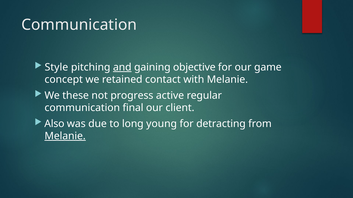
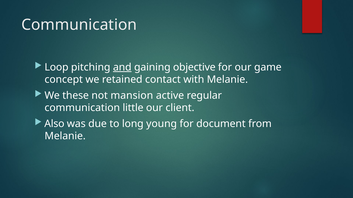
Style: Style -> Loop
progress: progress -> mansion
final: final -> little
detracting: detracting -> document
Melanie at (65, 136) underline: present -> none
